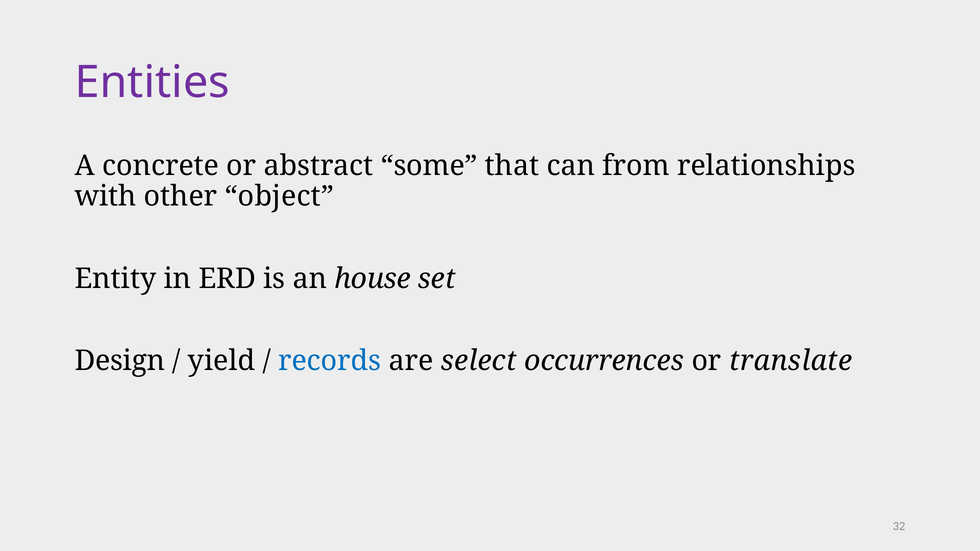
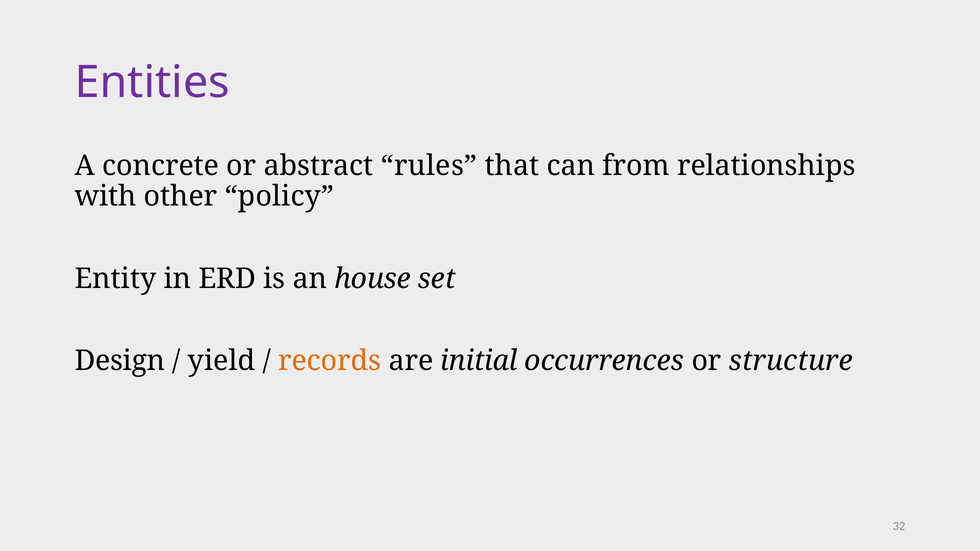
some: some -> rules
object: object -> policy
records colour: blue -> orange
select: select -> initial
translate: translate -> structure
